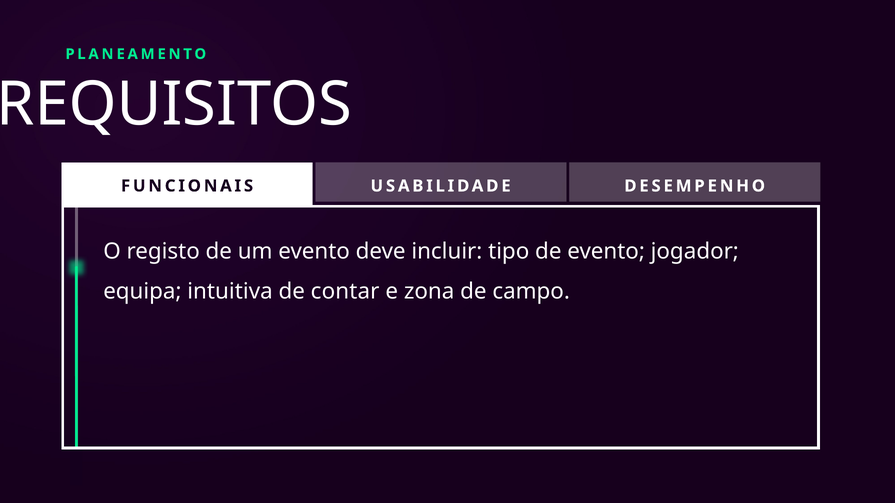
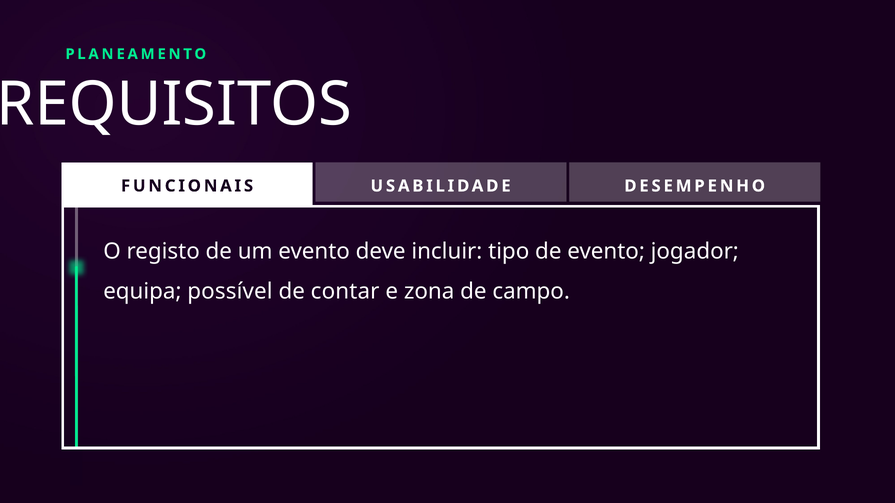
intuitiva: intuitiva -> possível
